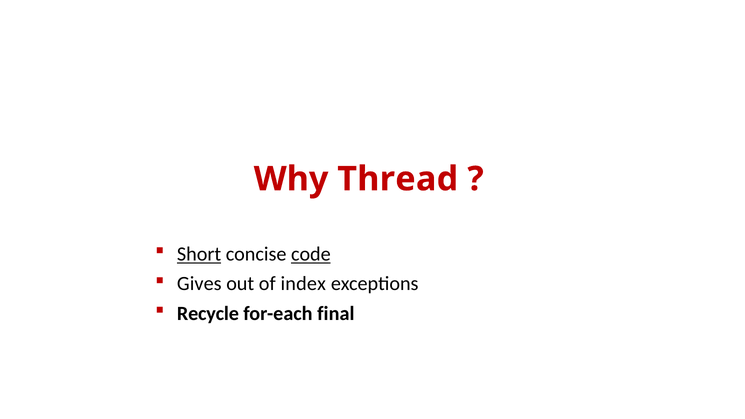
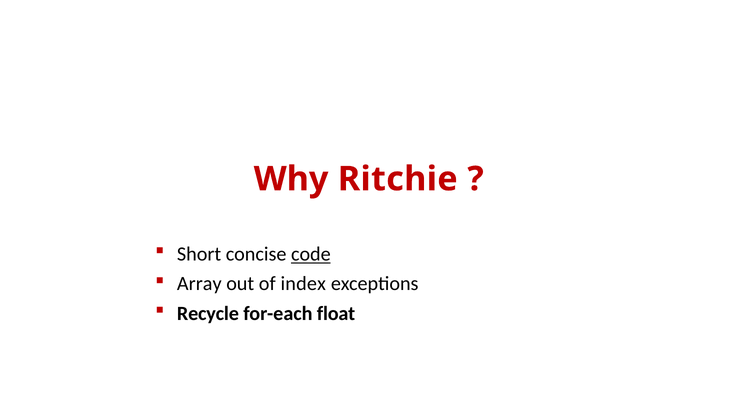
Thread: Thread -> Ritchie
Short underline: present -> none
Gives: Gives -> Array
final: final -> float
